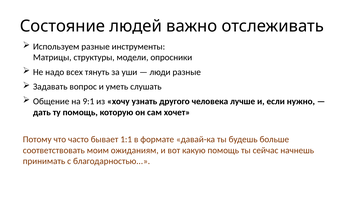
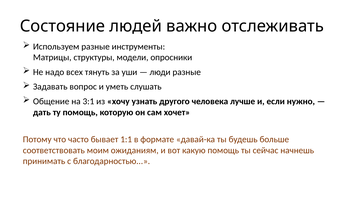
9:1: 9:1 -> 3:1
